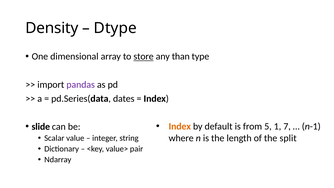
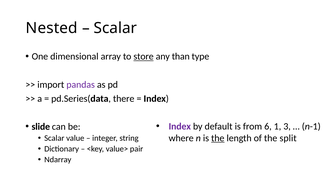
Density: Density -> Nested
Dtype at (115, 28): Dtype -> Scalar
dates: dates -> there
Index at (180, 126) colour: orange -> purple
5: 5 -> 6
7: 7 -> 3
the at (218, 138) underline: none -> present
